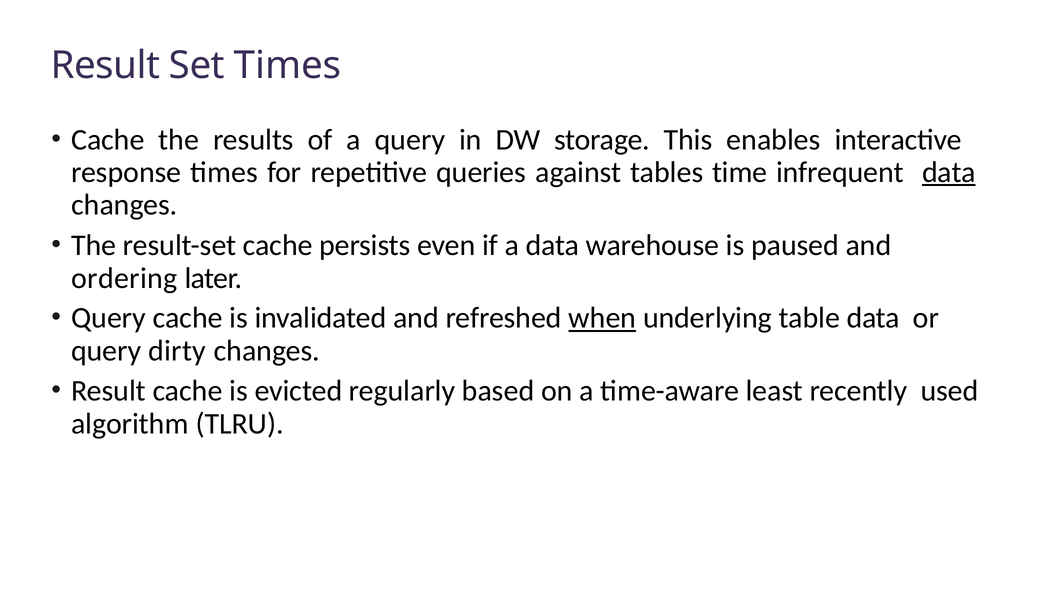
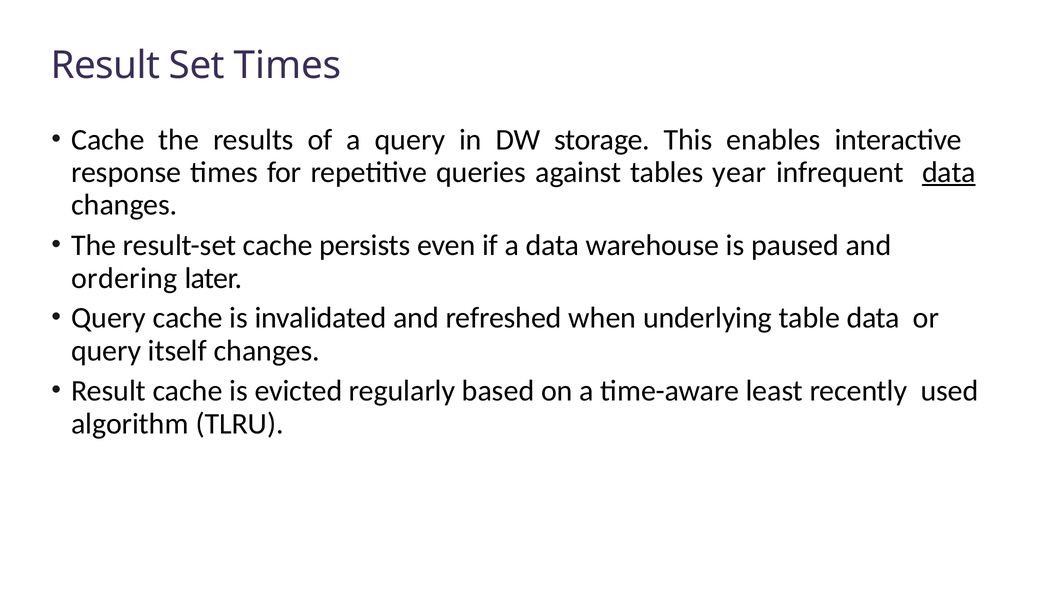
time: time -> year
when underline: present -> none
dirty: dirty -> itself
